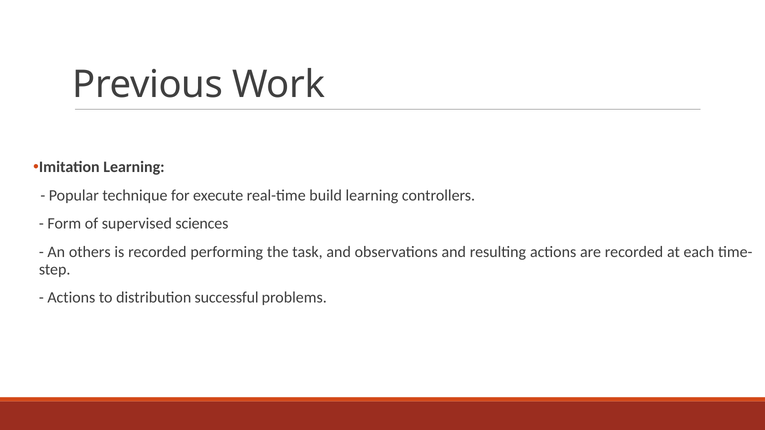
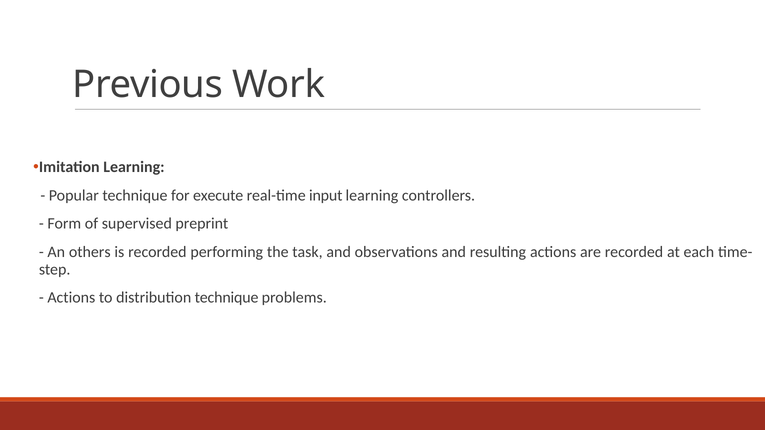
build: build -> input
sciences: sciences -> preprint
distribution successful: successful -> technique
